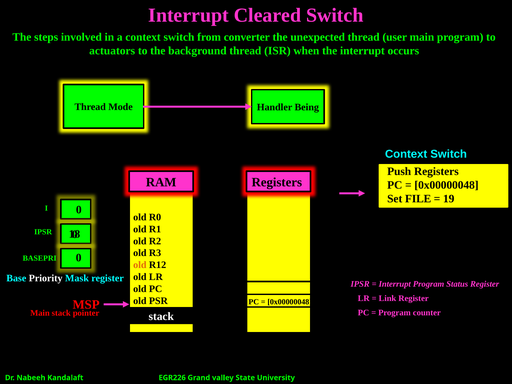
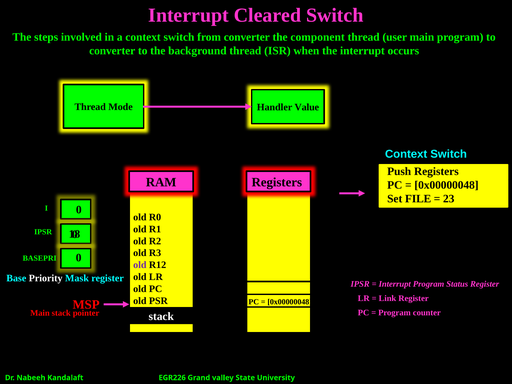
unexpected: unexpected -> component
actuators at (112, 51): actuators -> converter
Being: Being -> Value
19: 19 -> 23
old at (140, 265) colour: orange -> purple
